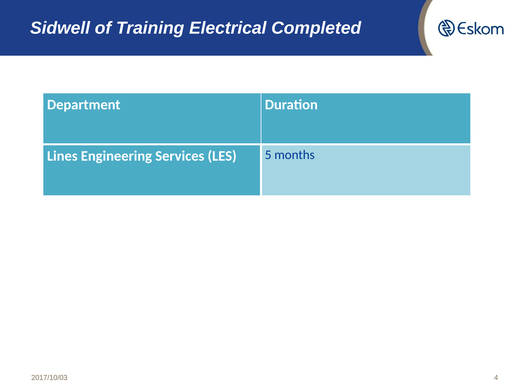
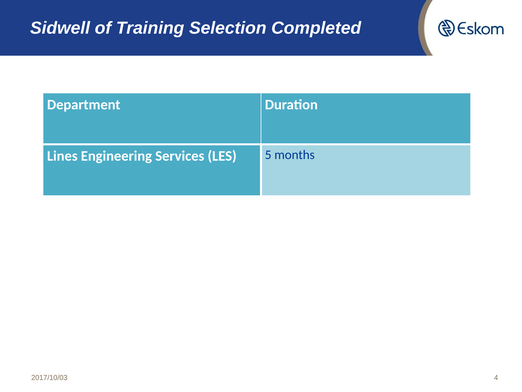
Electrical: Electrical -> Selection
